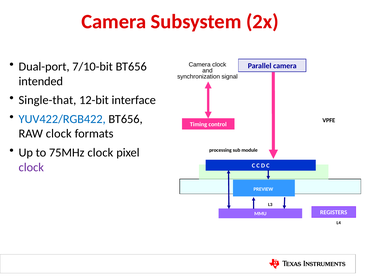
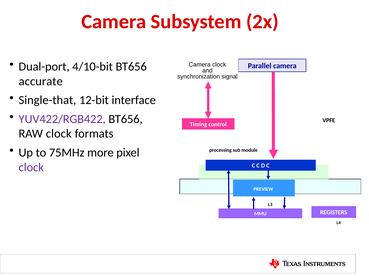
7/10-bit: 7/10-bit -> 4/10-bit
intended: intended -> accurate
YUV422/RGB422 colour: blue -> purple
75MHz clock: clock -> more
